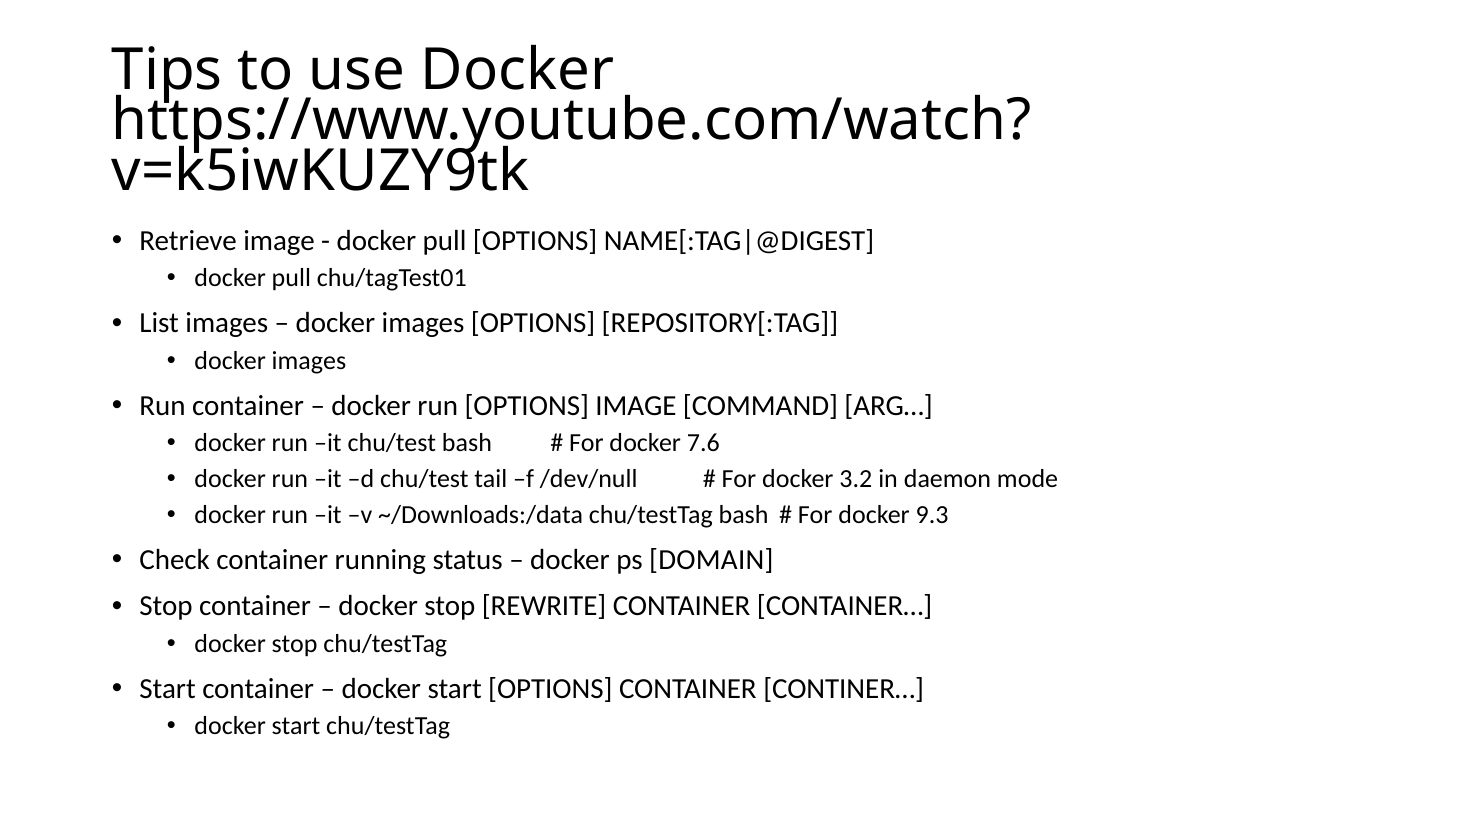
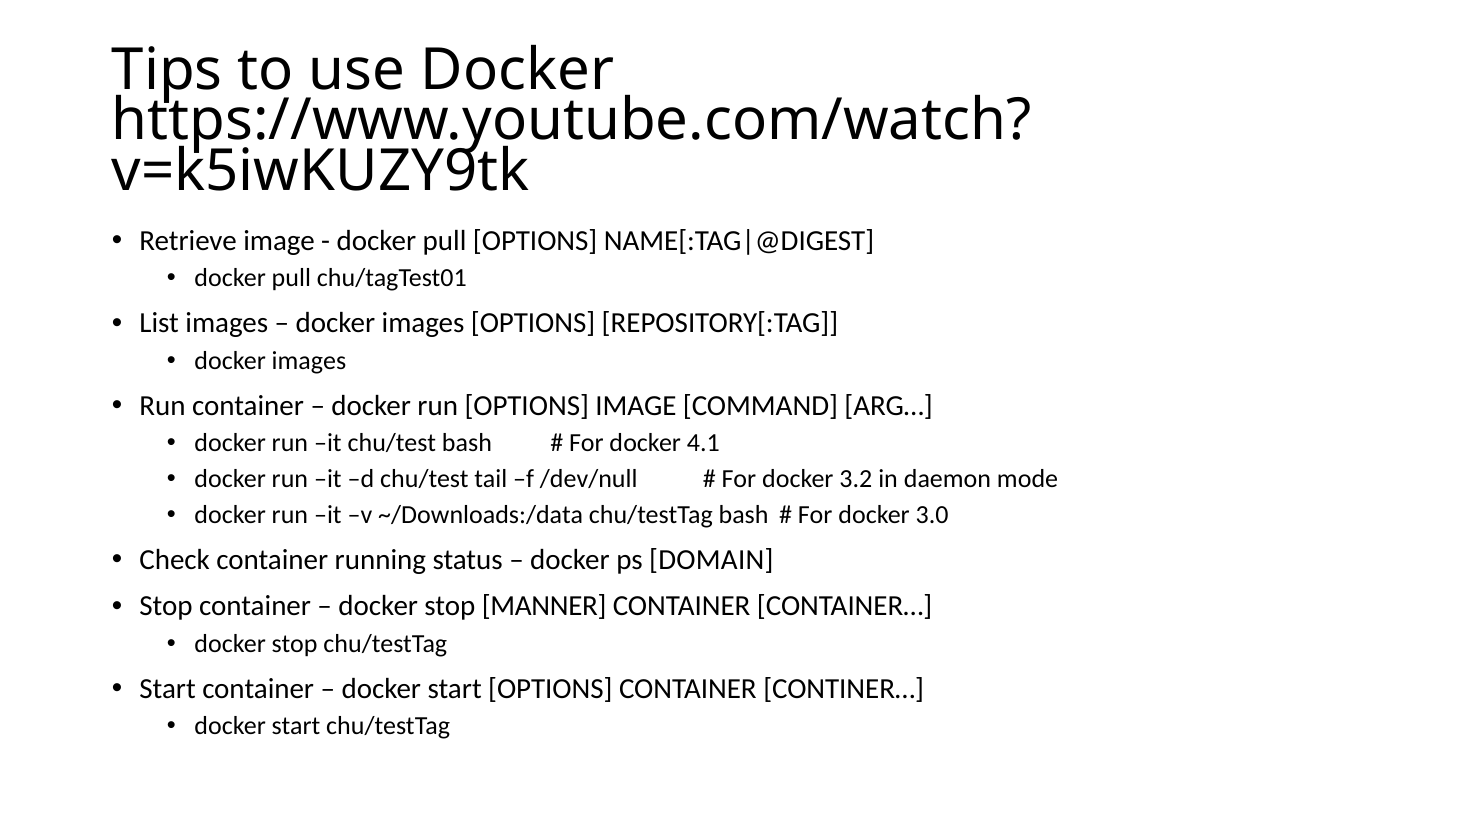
7.6: 7.6 -> 4.1
9.3: 9.3 -> 3.0
REWRITE: REWRITE -> MANNER
